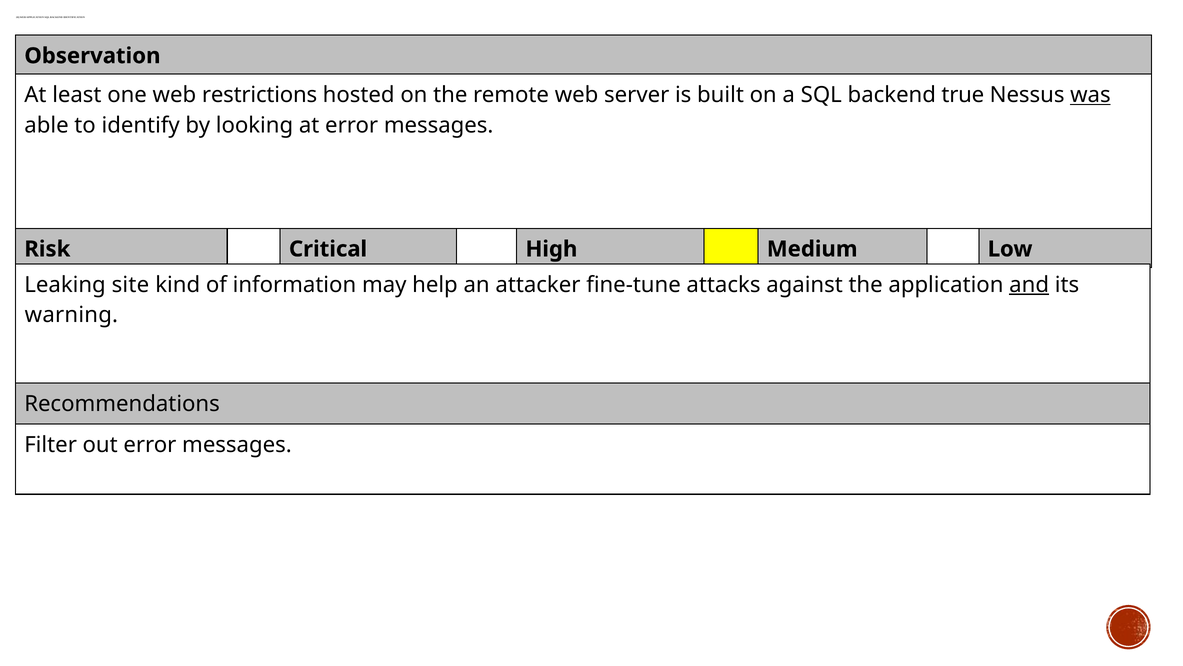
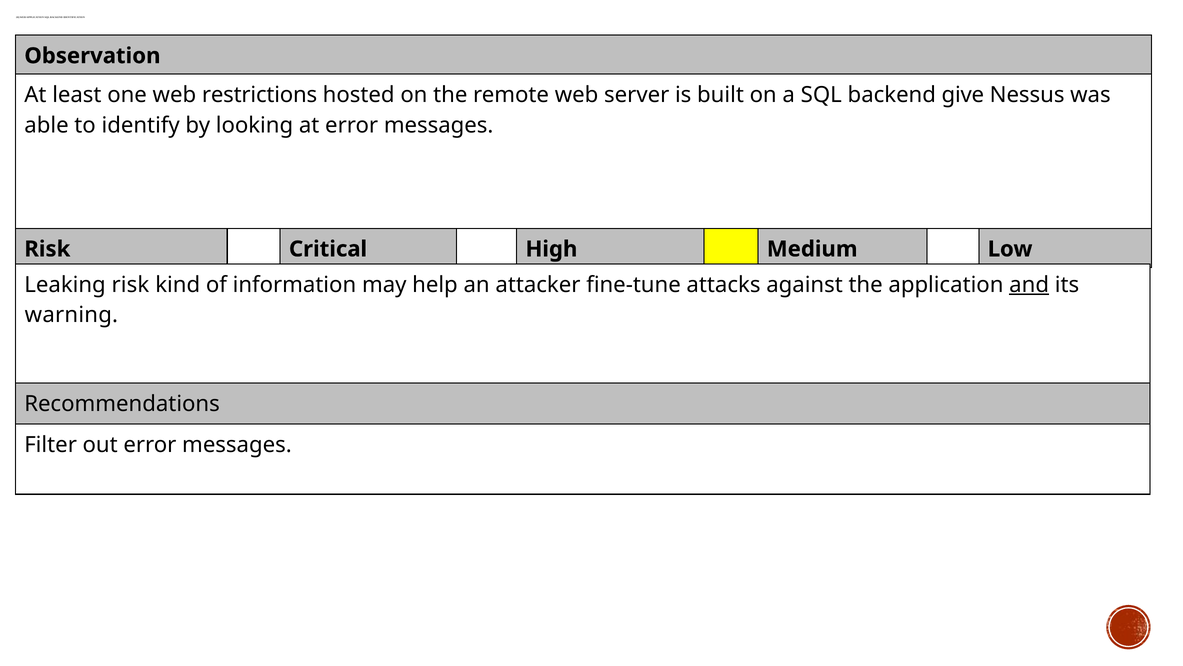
true: true -> give
was underline: present -> none
Leaking site: site -> risk
